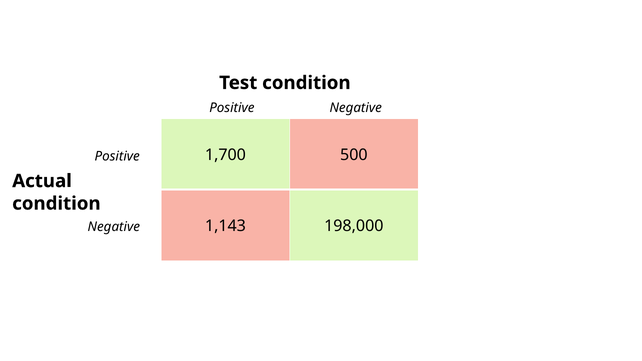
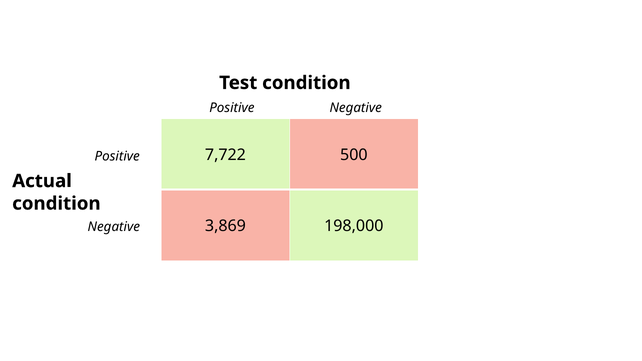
1,700: 1,700 -> 7,722
1,143: 1,143 -> 3,869
